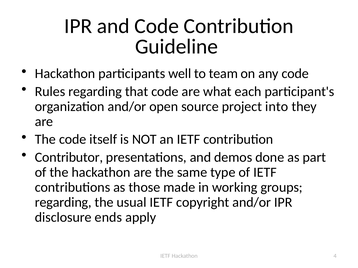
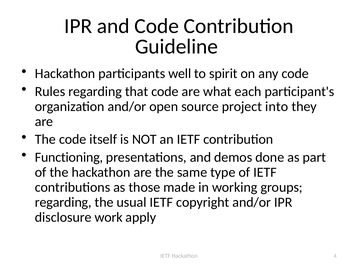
team: team -> spirit
Contributor: Contributor -> Functioning
ends: ends -> work
